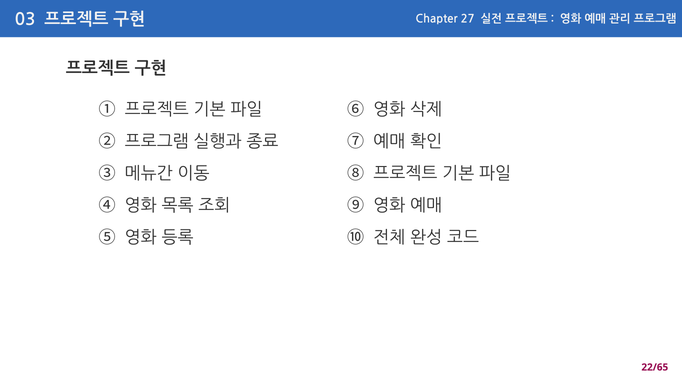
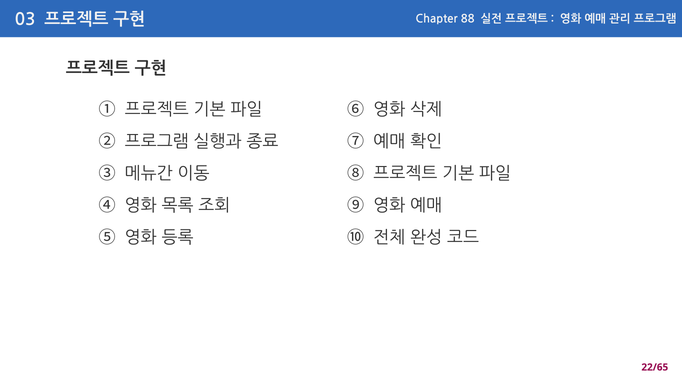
27: 27 -> 88
